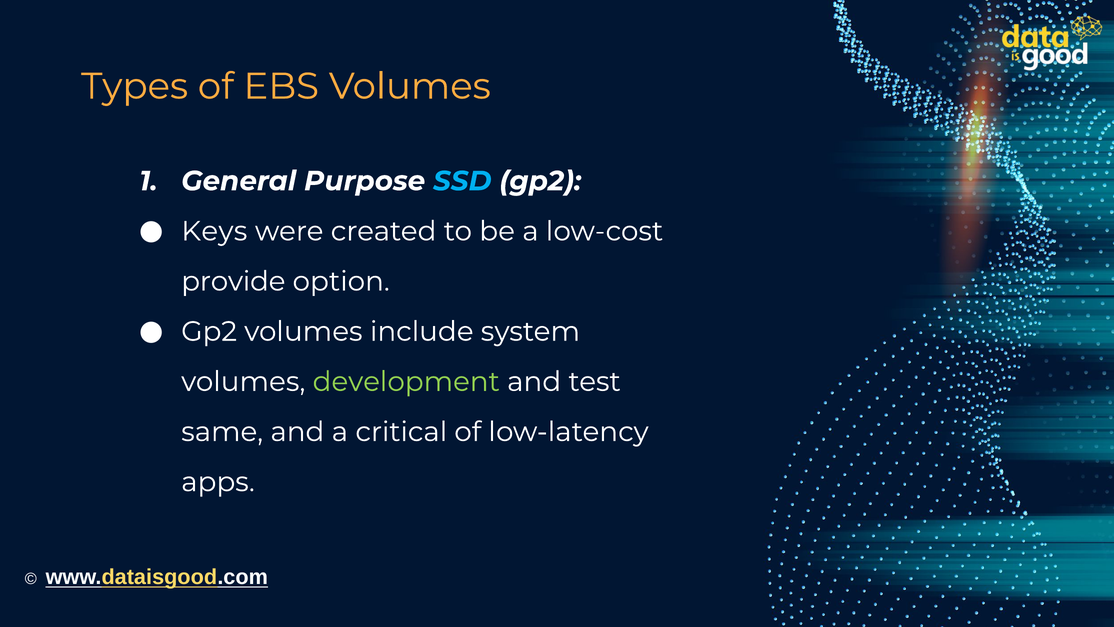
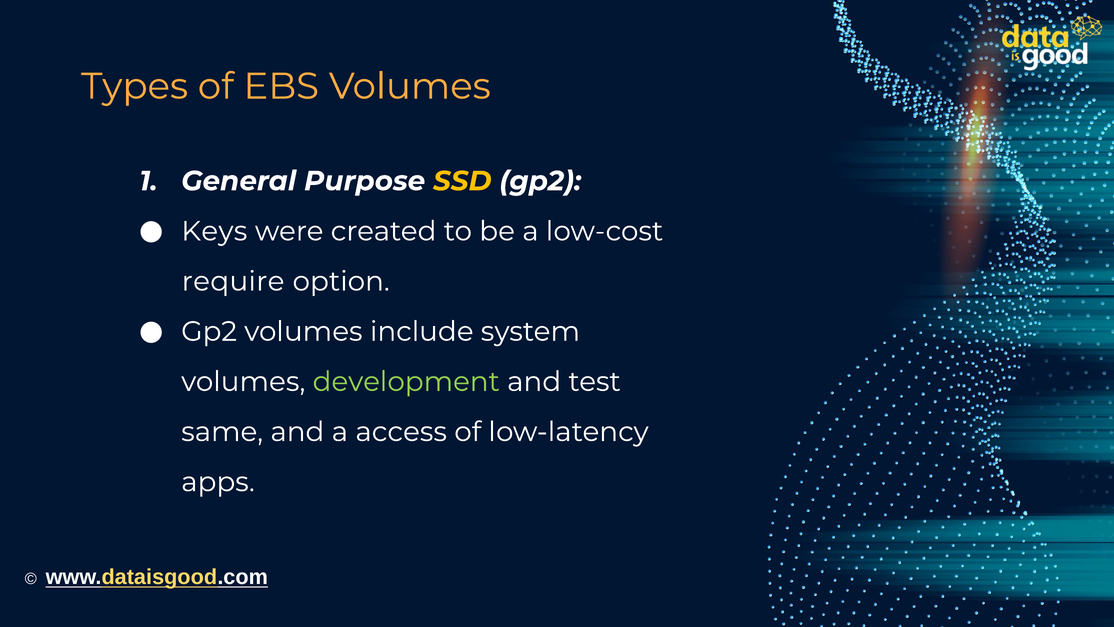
SSD colour: light blue -> yellow
provide: provide -> require
critical: critical -> access
